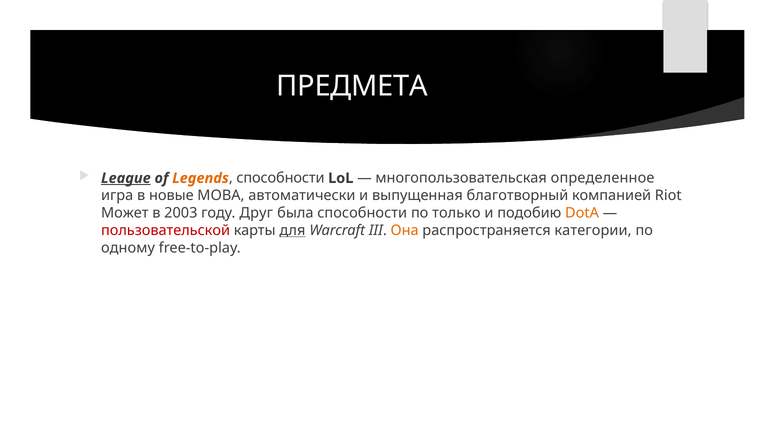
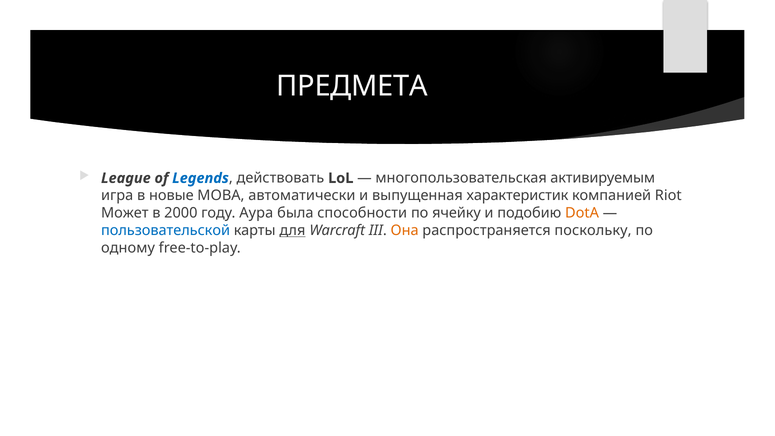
League underline: present -> none
Legends colour: orange -> blue
способности at (280, 178): способности -> действовать
определенное: определенное -> активируемым
благотворный: благотворный -> характеристик
2003: 2003 -> 2000
Друг: Друг -> Аура
только: только -> ячейку
пользовательской colour: red -> blue
категории: категории -> поскольку
